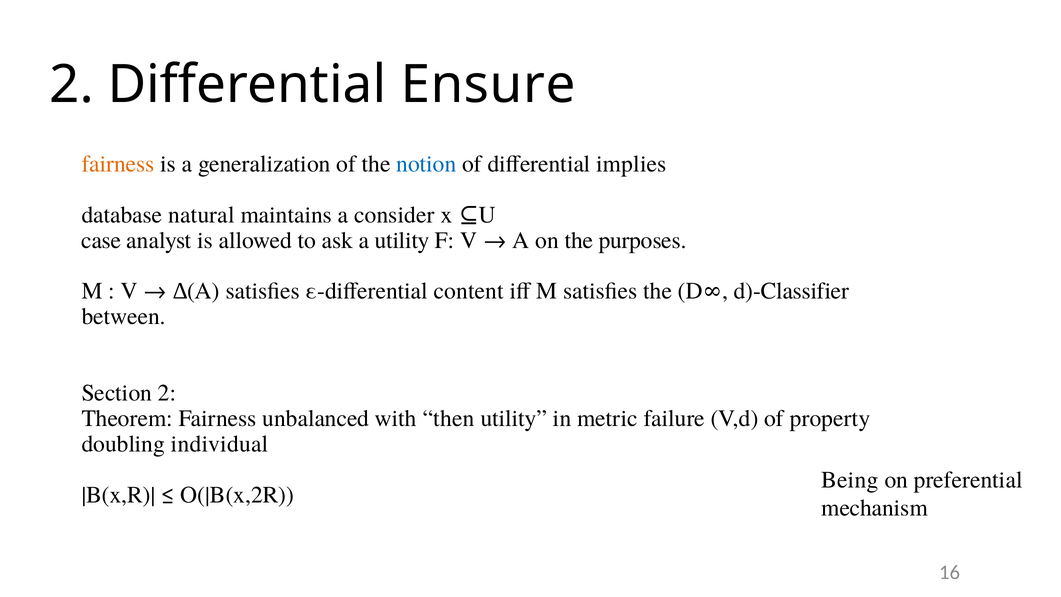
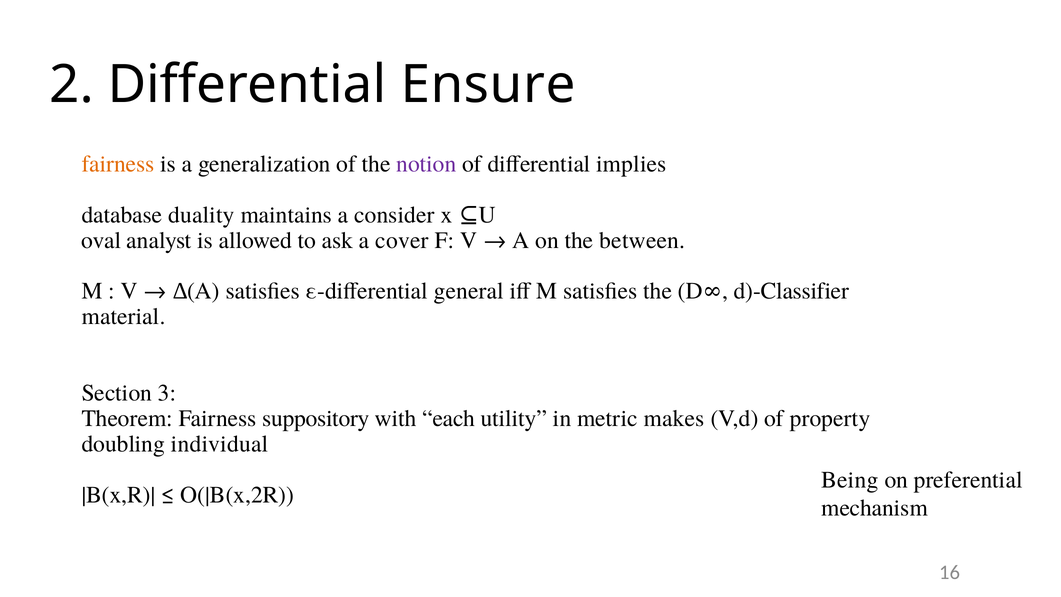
notion colour: blue -> purple
natural: natural -> duality
case: case -> oval
a utility: utility -> cover
purposes: purposes -> between
content: content -> general
between: between -> material
Section 2: 2 -> 3
unbalanced: unbalanced -> suppository
then: then -> each
failure: failure -> makes
